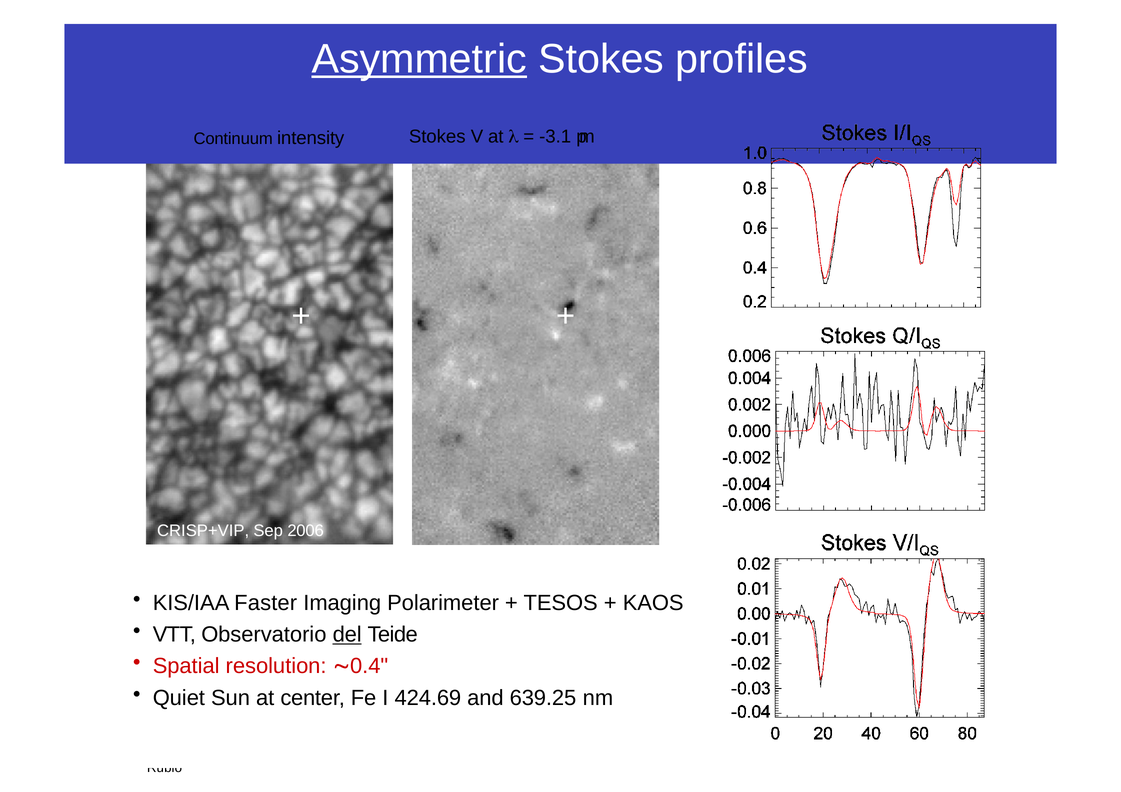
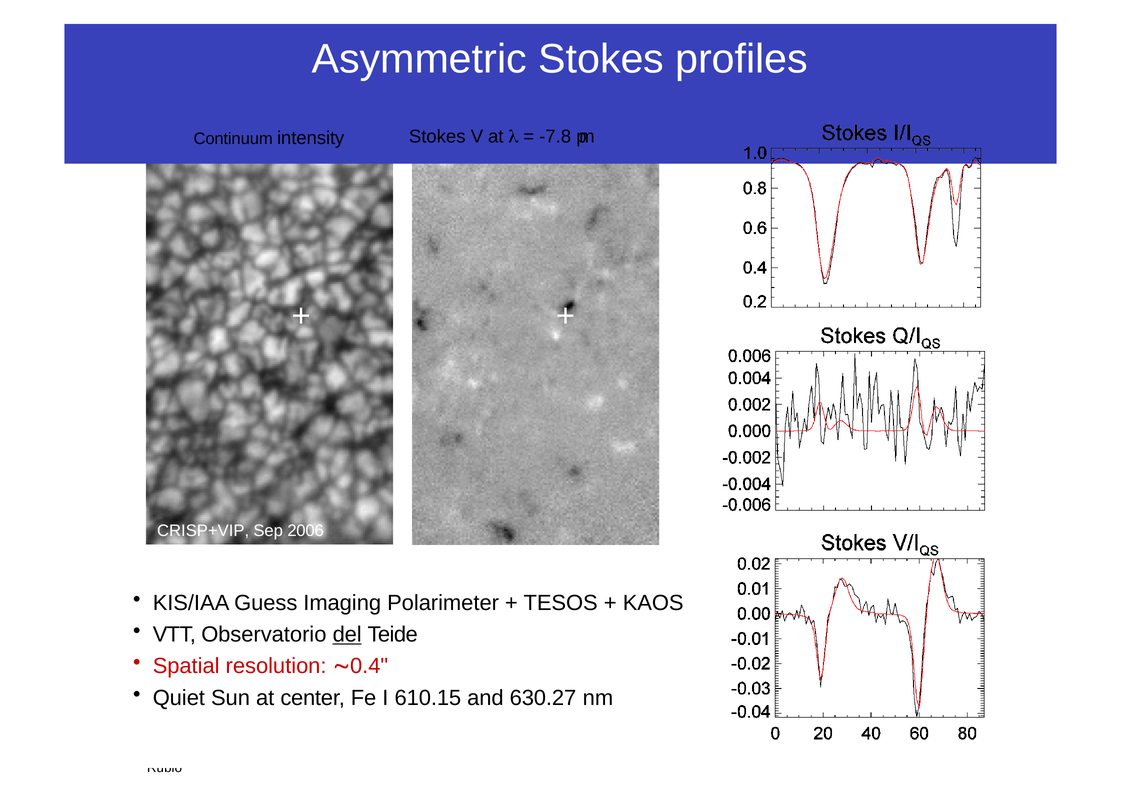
Asymmetric underline: present -> none
-3.1: -3.1 -> -7.8
Faster: Faster -> Guess
424.69: 424.69 -> 610.15
639.25: 639.25 -> 630.27
